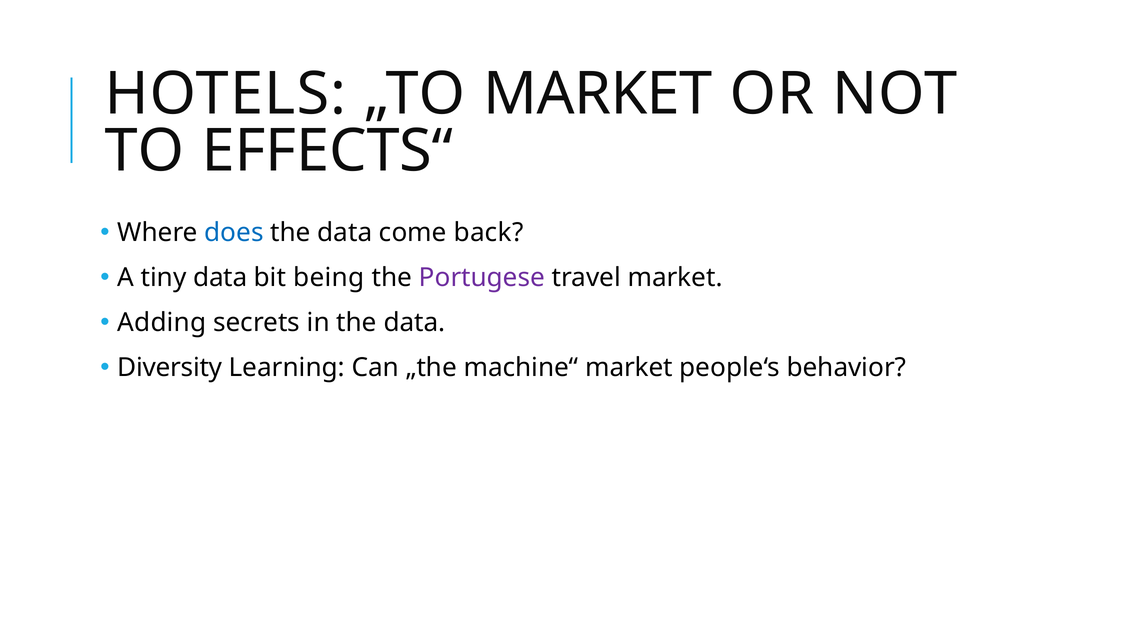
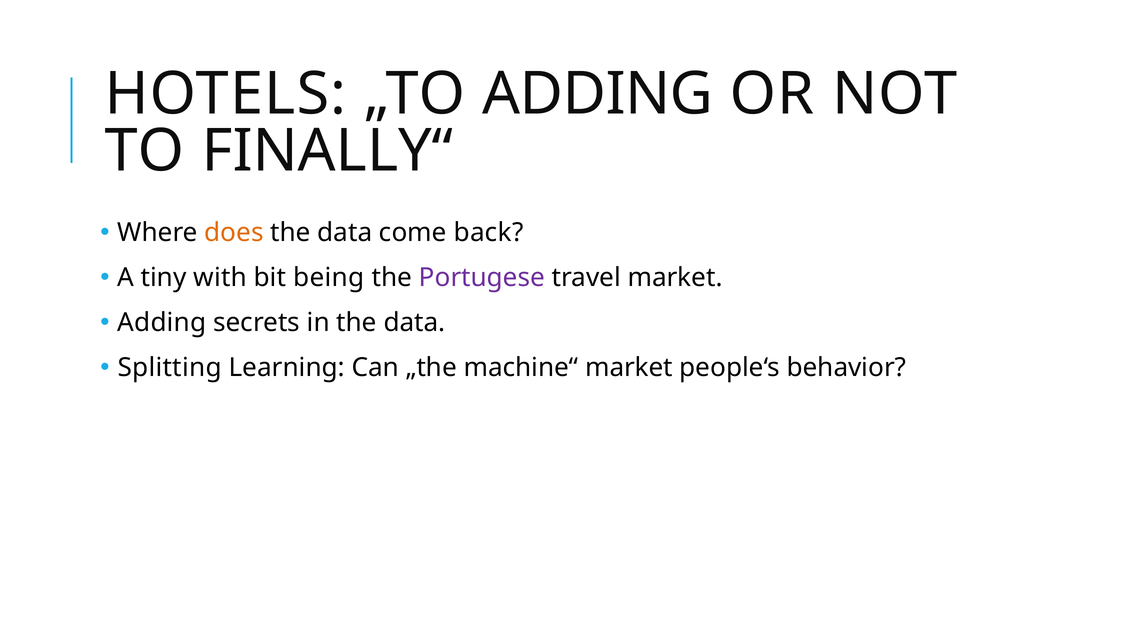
„TO MARKET: MARKET -> ADDING
EFFECTS“: EFFECTS“ -> FINALLY“
does colour: blue -> orange
tiny data: data -> with
Diversity: Diversity -> Splitting
